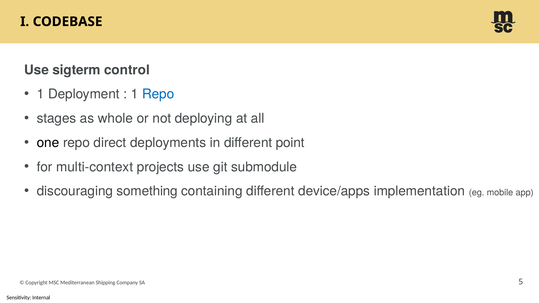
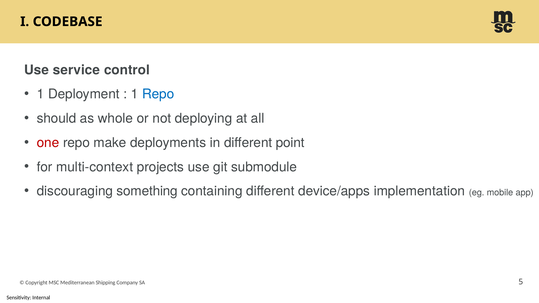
sigterm: sigterm -> service
stages: stages -> should
one colour: black -> red
direct: direct -> make
